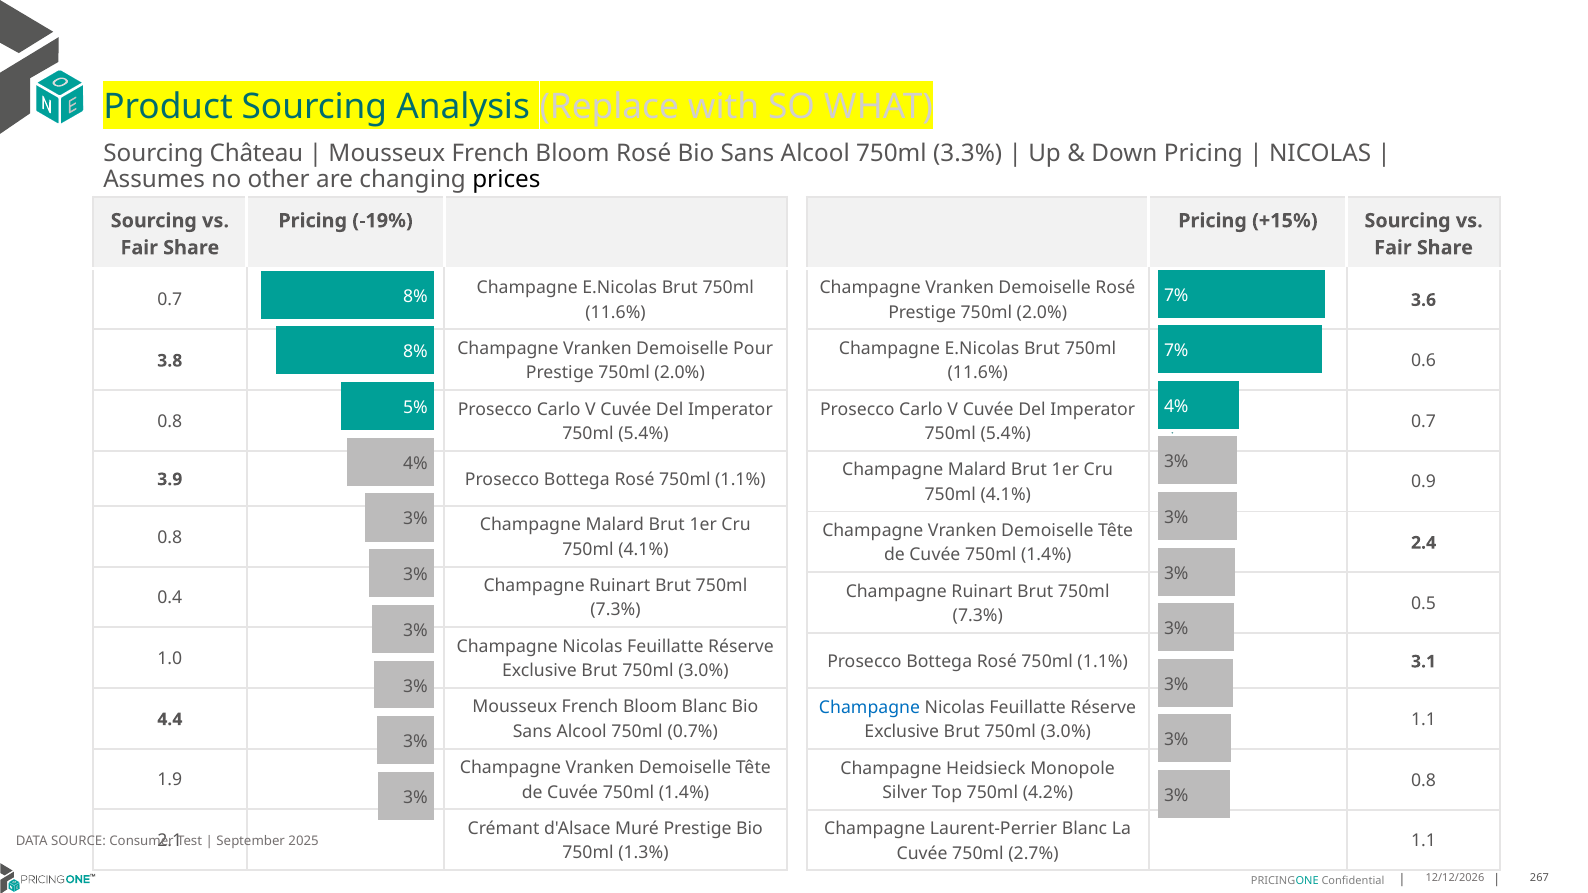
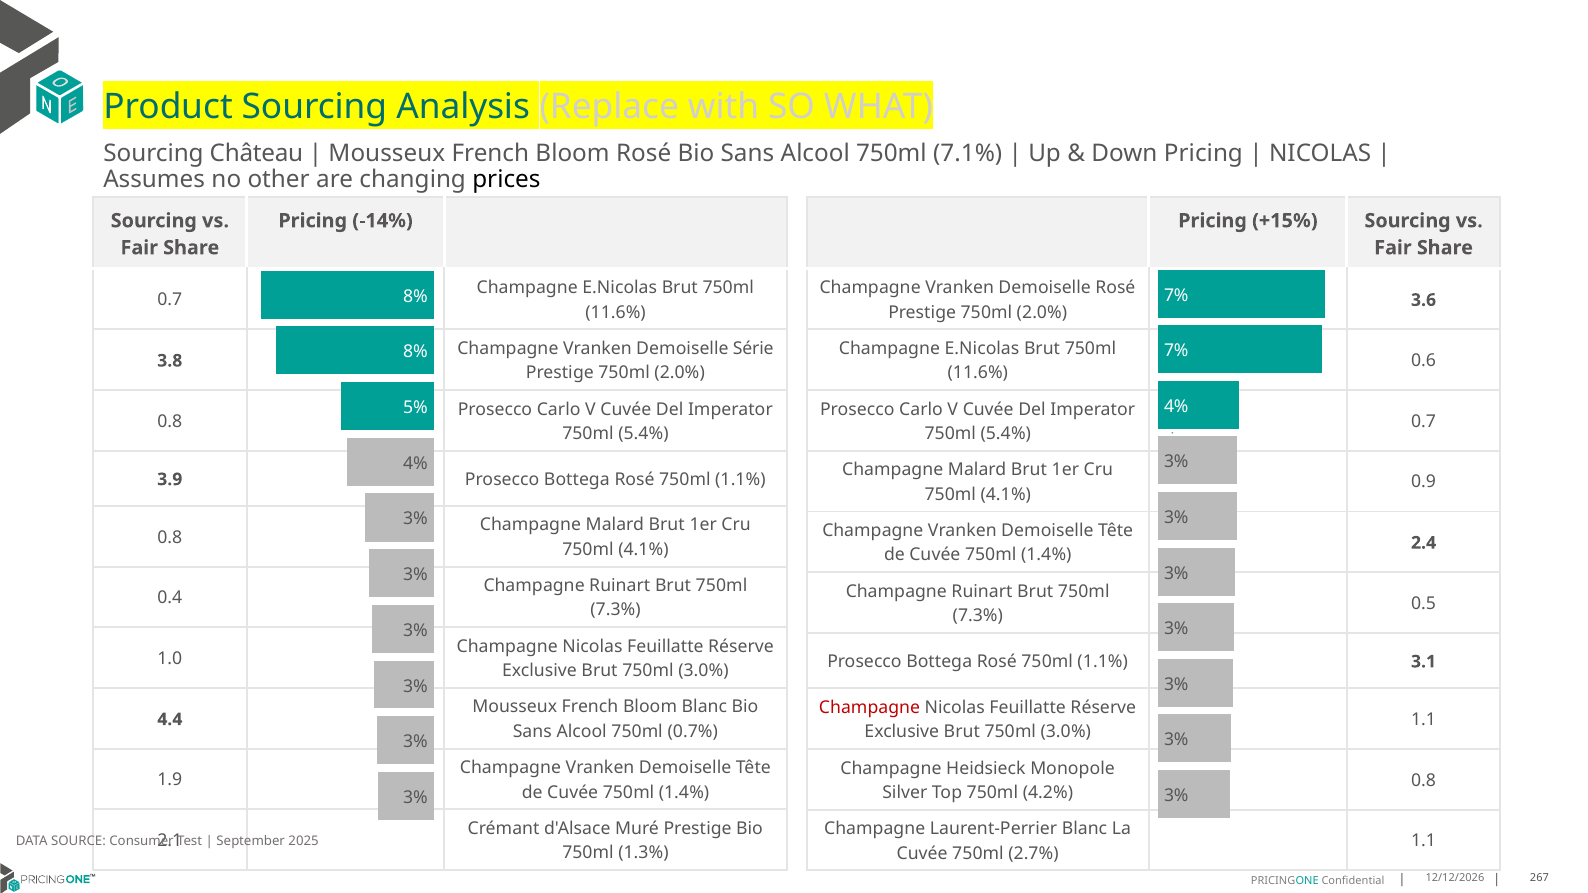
3.3%: 3.3% -> 7.1%
-19%: -19% -> -14%
Pour: Pour -> Série
Champagne at (870, 708) colour: blue -> red
